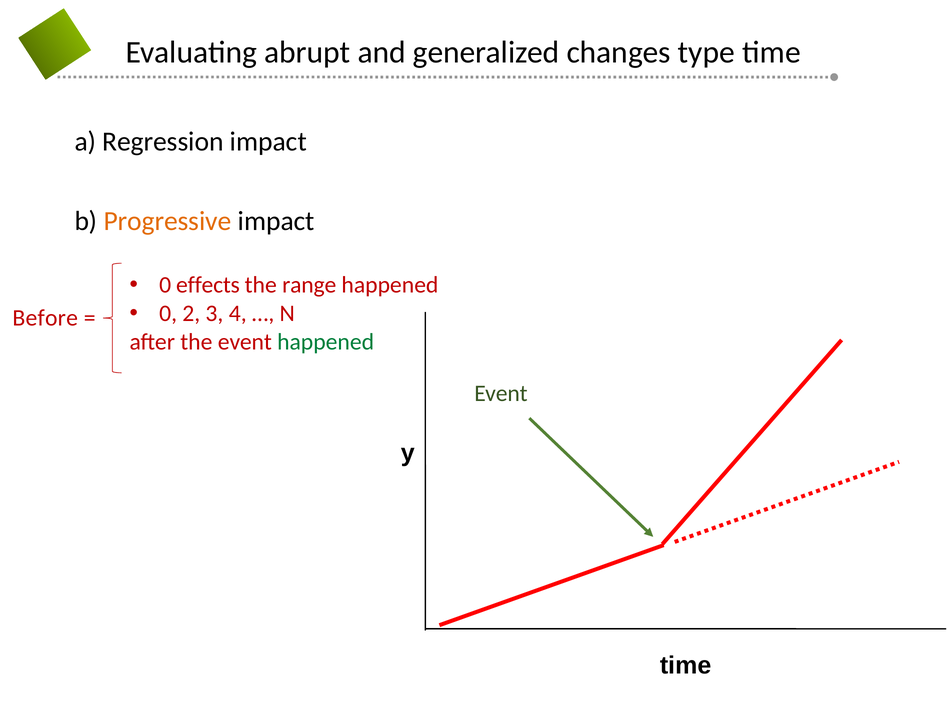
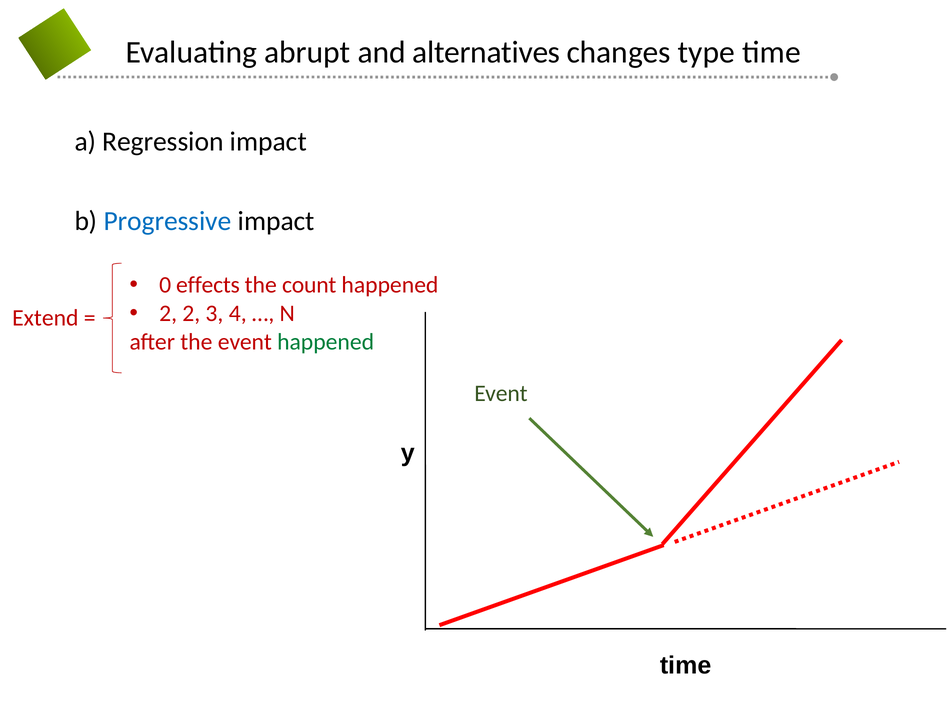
generalized: generalized -> alternatives
Progressive colour: orange -> blue
range: range -> count
0 at (168, 314): 0 -> 2
Before: Before -> Extend
